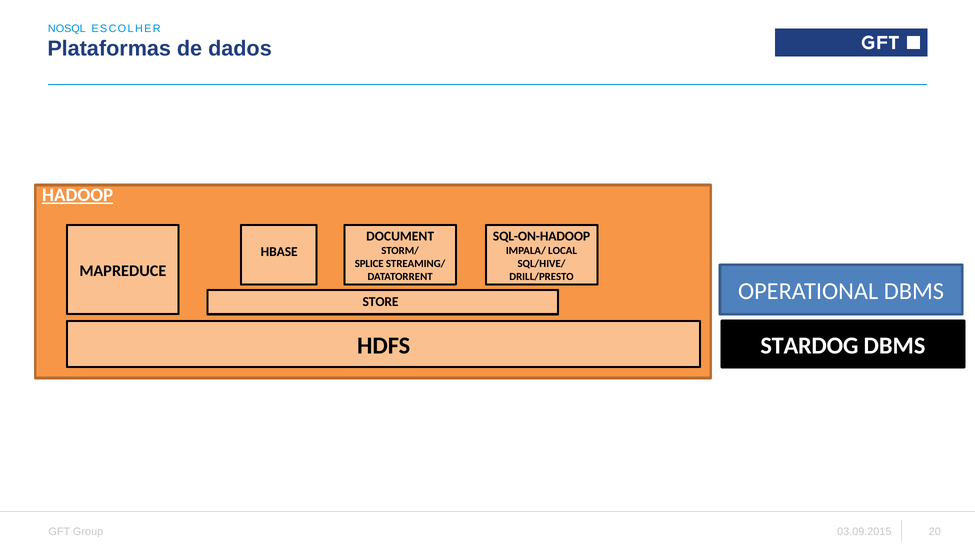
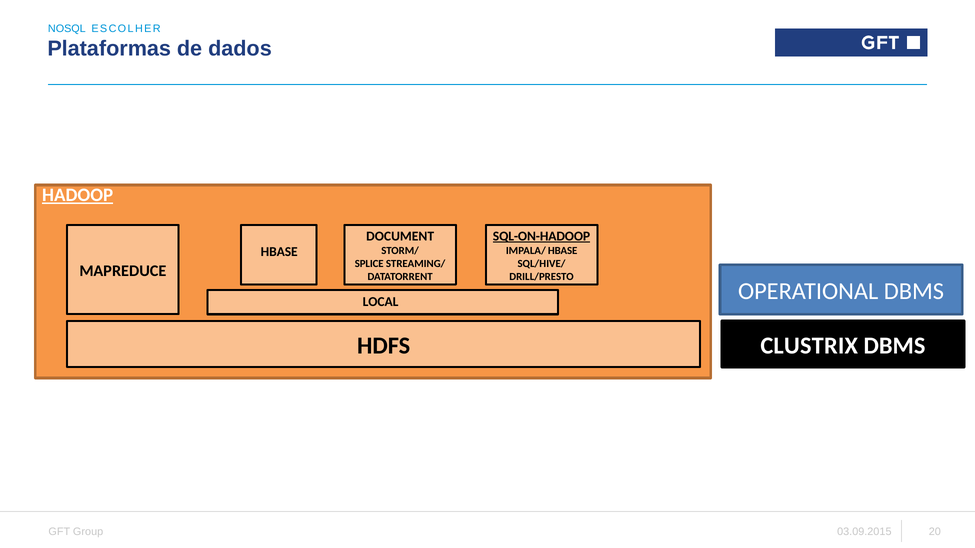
SQL-ON-HADOOP underline: none -> present
IMPALA/ LOCAL: LOCAL -> HBASE
STORE: STORE -> LOCAL
STARDOG: STARDOG -> CLUSTRIX
